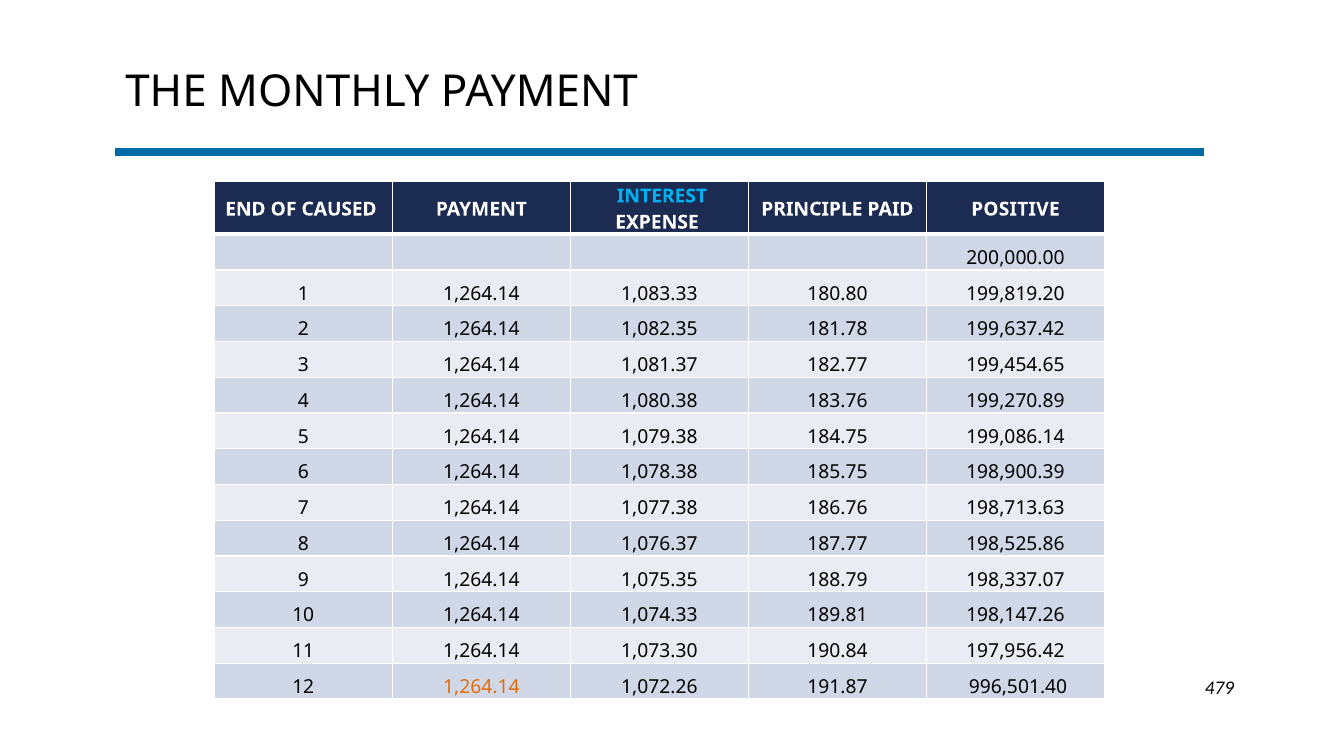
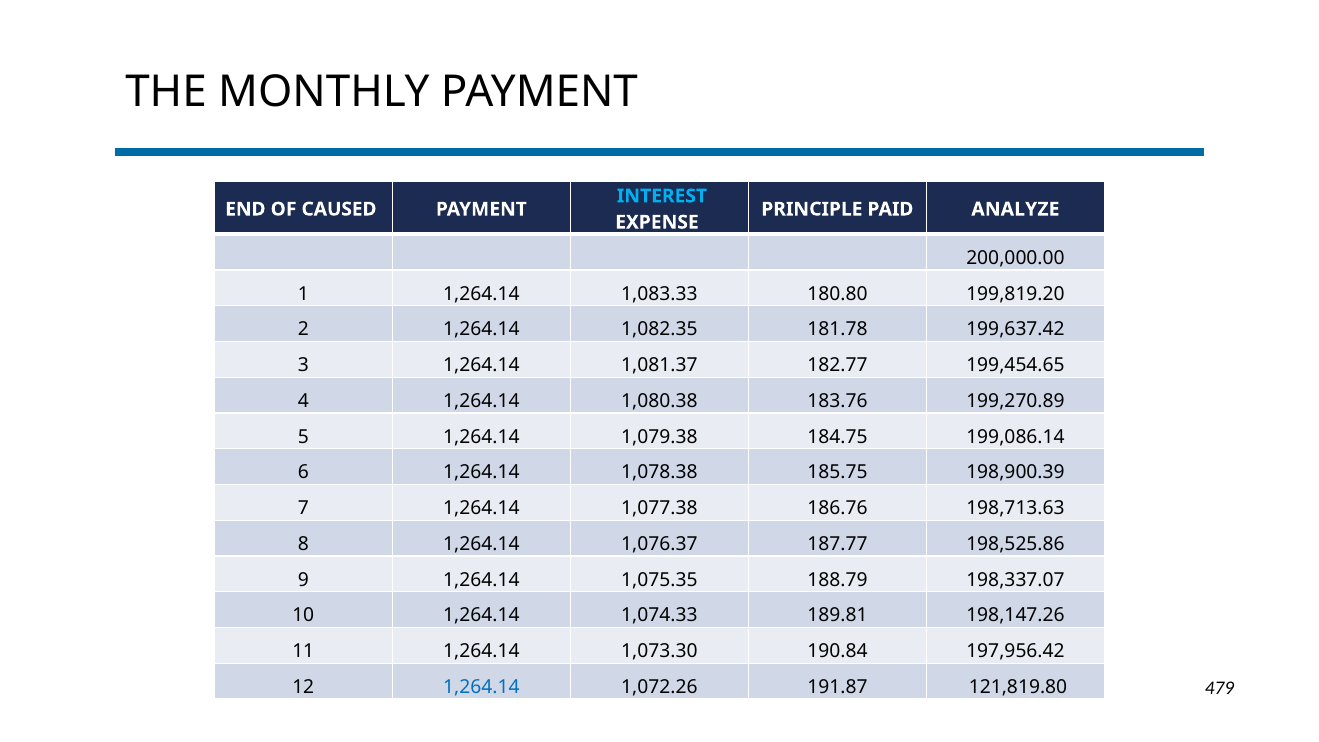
POSITIVE: POSITIVE -> ANALYZE
1,264.14 at (481, 687) colour: orange -> blue
996,501.40: 996,501.40 -> 121,819.80
